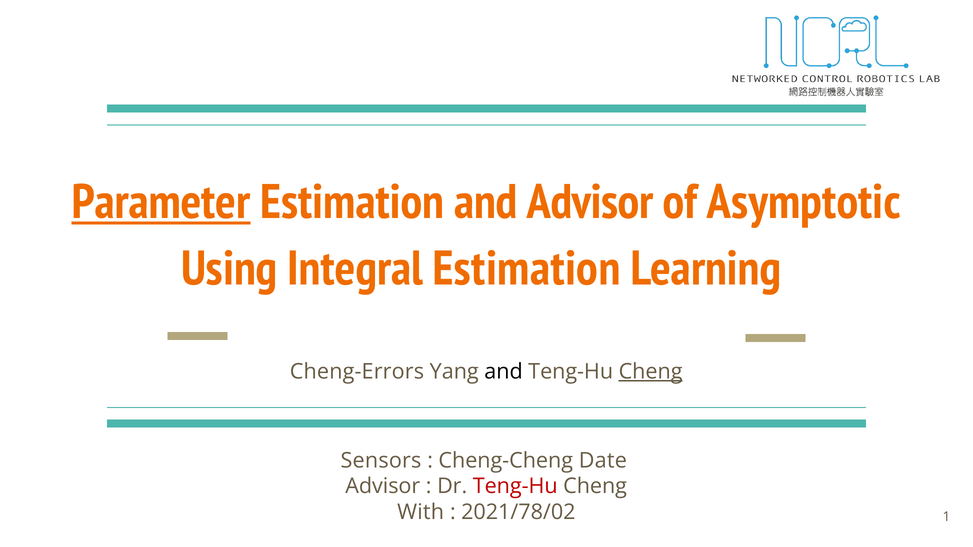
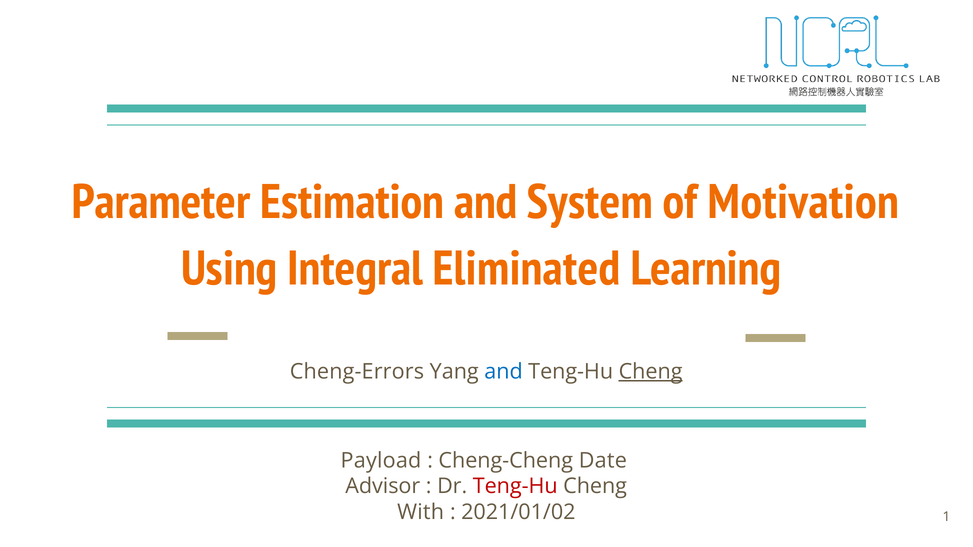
Parameter underline: present -> none
and Advisor: Advisor -> System
Asymptotic: Asymptotic -> Motivation
Integral Estimation: Estimation -> Eliminated
and at (504, 372) colour: black -> blue
Sensors: Sensors -> Payload
2021/78/02: 2021/78/02 -> 2021/01/02
